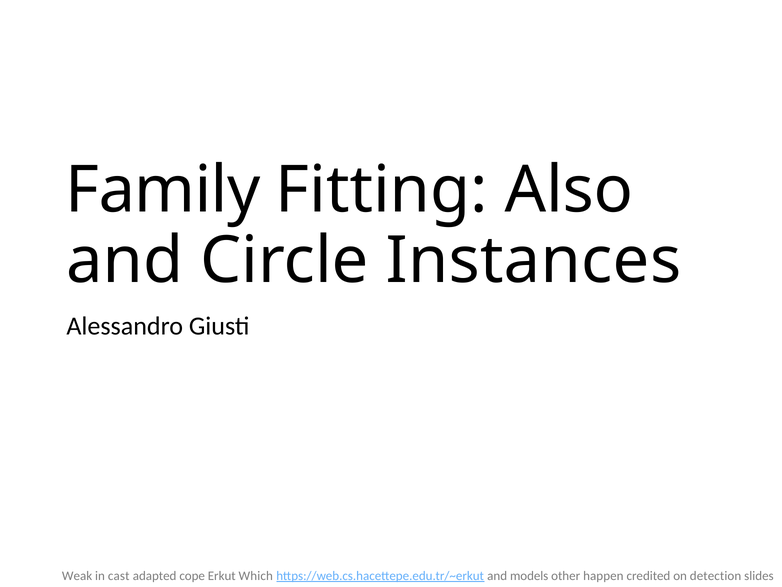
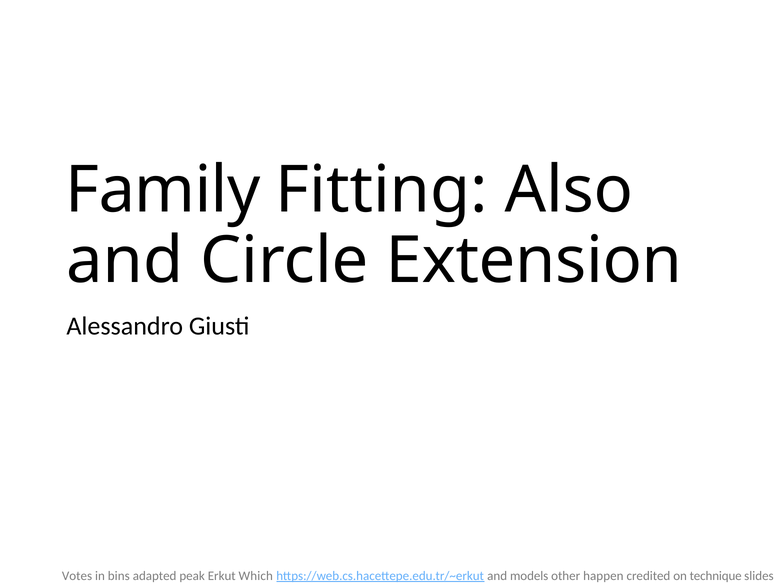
Instances: Instances -> Extension
Weak: Weak -> Votes
cast: cast -> bins
cope: cope -> peak
detection: detection -> technique
